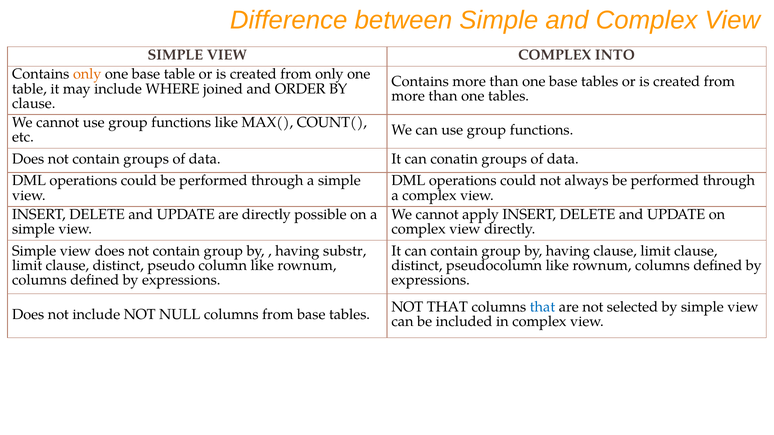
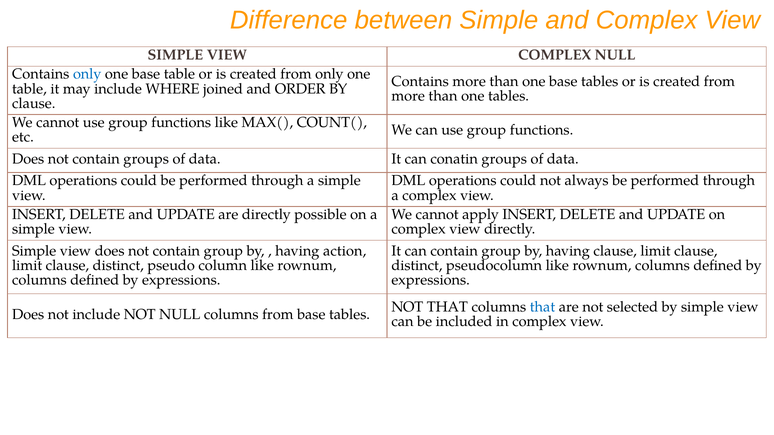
COMPLEX INTO: INTO -> NULL
only at (87, 74) colour: orange -> blue
substr: substr -> action
